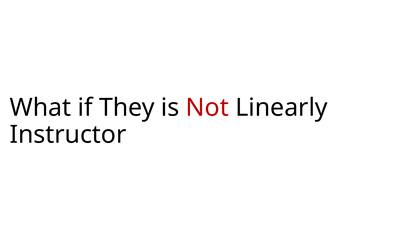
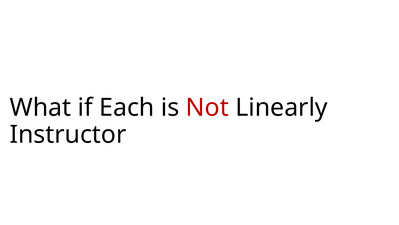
They: They -> Each
